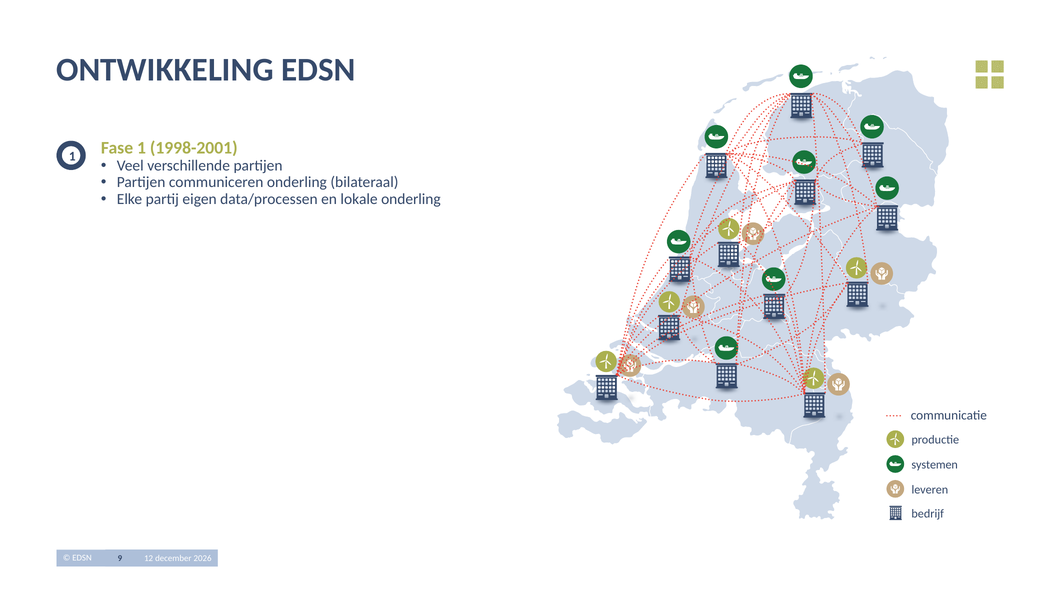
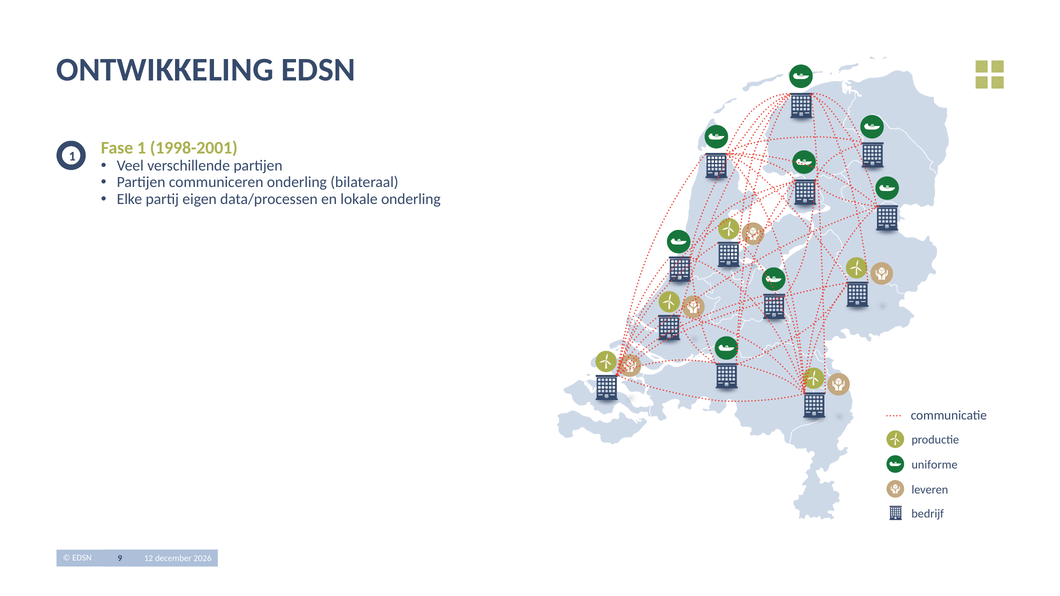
systemen: systemen -> uniforme
